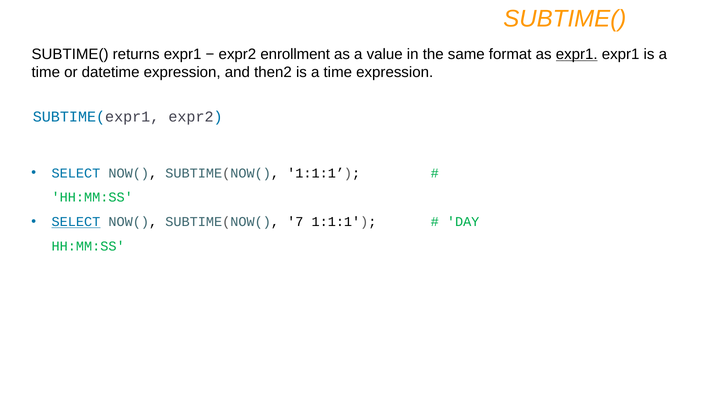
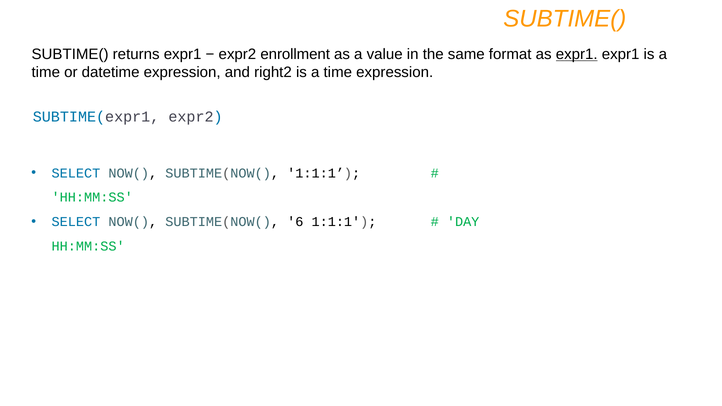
then2: then2 -> right2
SELECT at (76, 222) underline: present -> none
7: 7 -> 6
